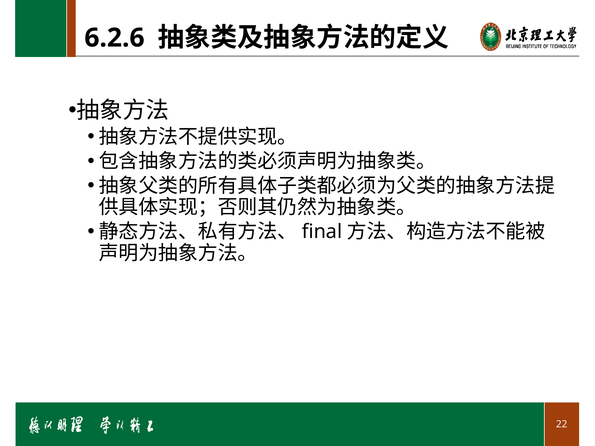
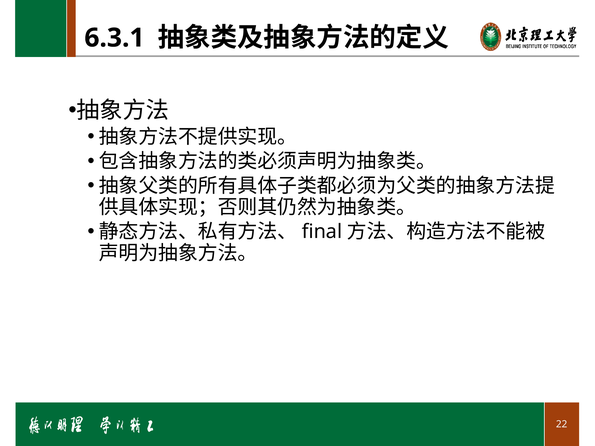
6.2.6: 6.2.6 -> 6.3.1
